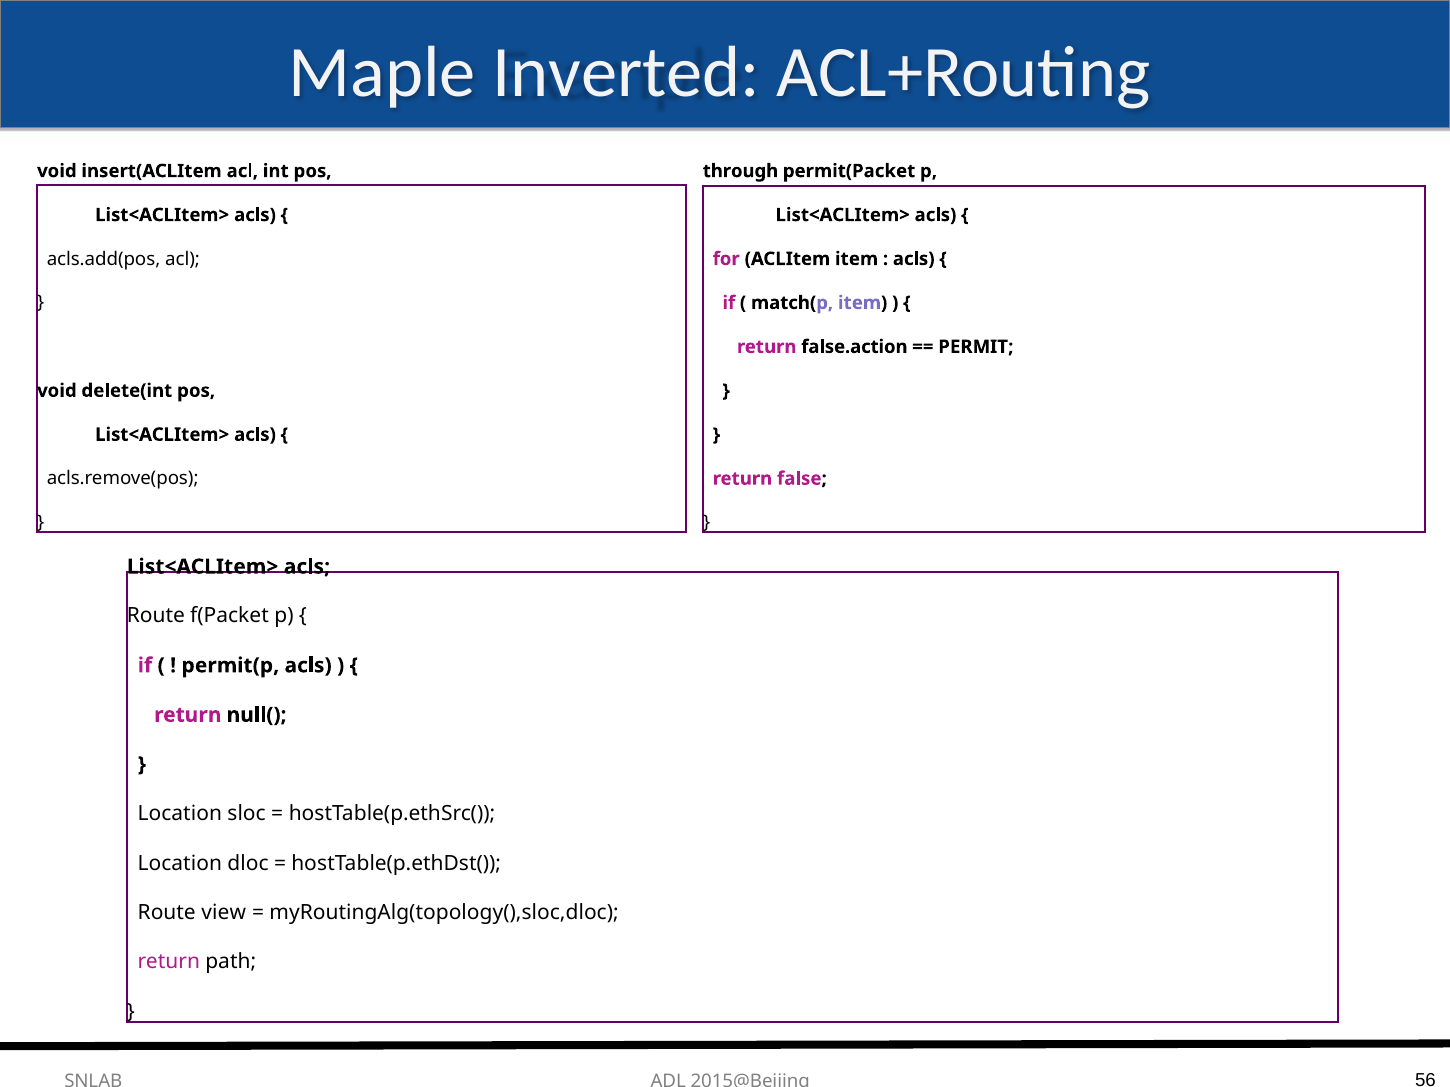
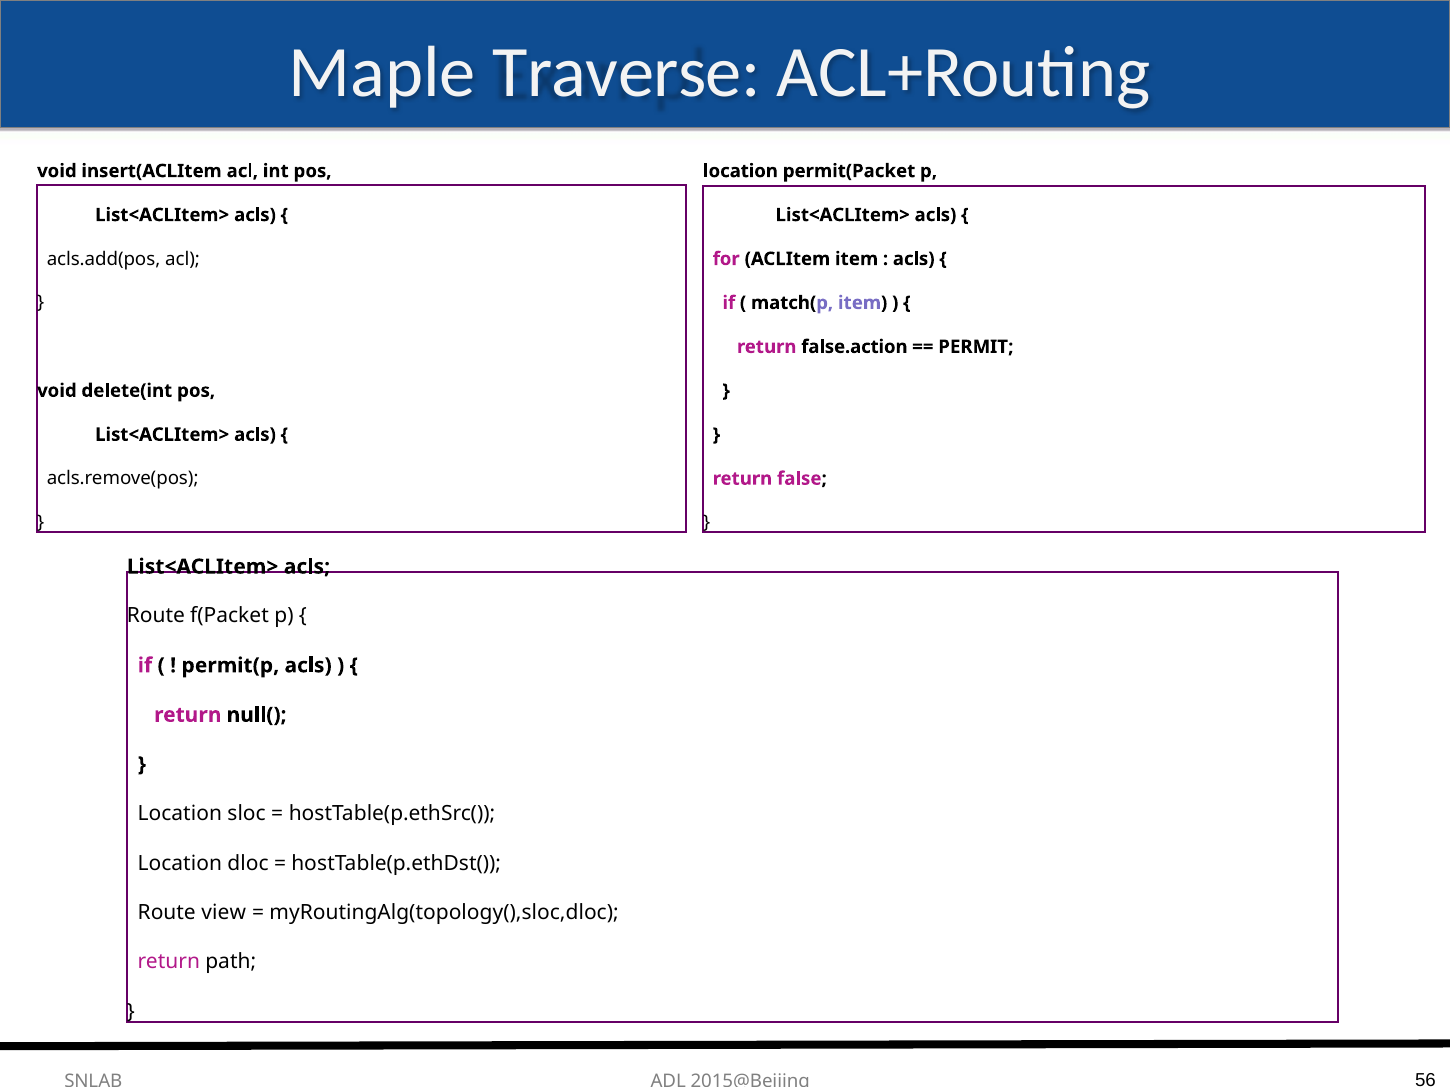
Inverted: Inverted -> Traverse
through at (741, 171): through -> location
